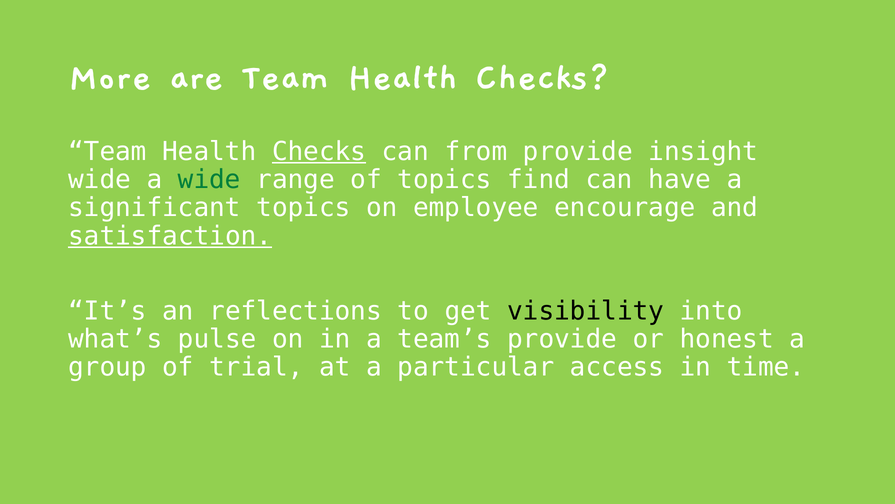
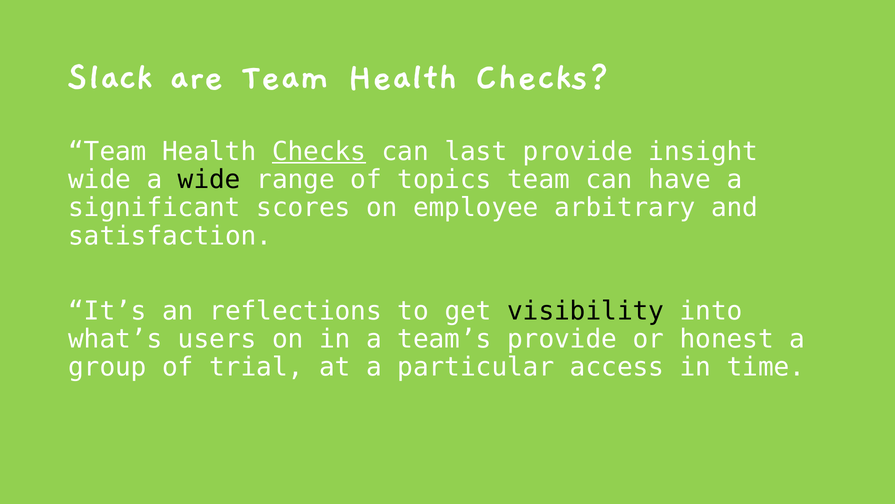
More: More -> Slack
from: from -> last
wide at (209, 179) colour: green -> black
topics find: find -> team
significant topics: topics -> scores
encourage: encourage -> arbitrary
satisfaction underline: present -> none
pulse: pulse -> users
